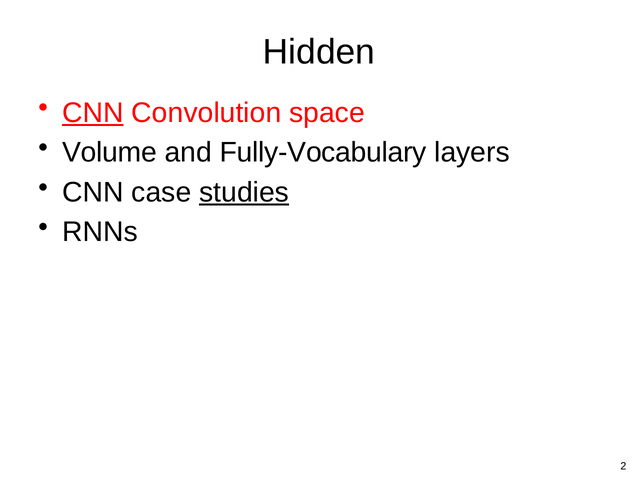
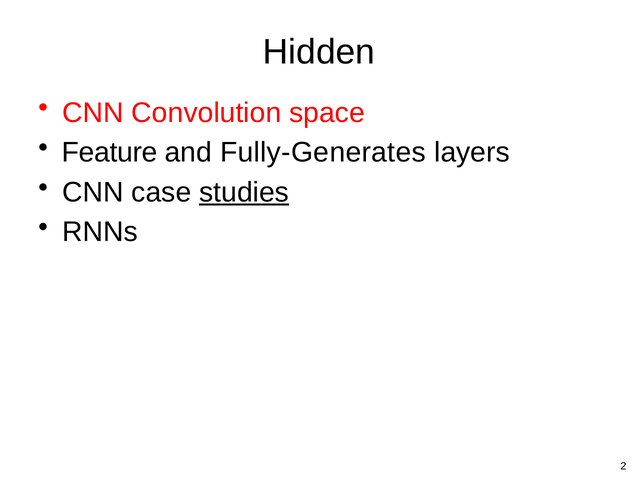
CNN at (93, 113) underline: present -> none
Volume: Volume -> Feature
Fully-Vocabulary: Fully-Vocabulary -> Fully-Generates
